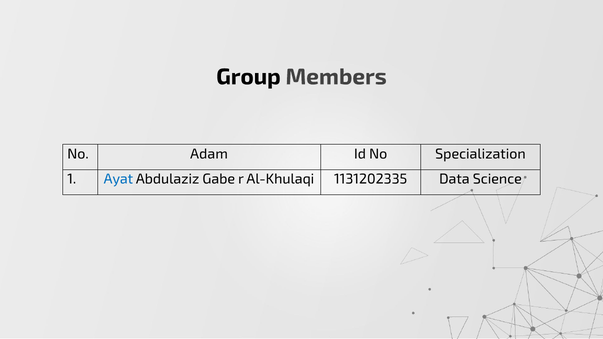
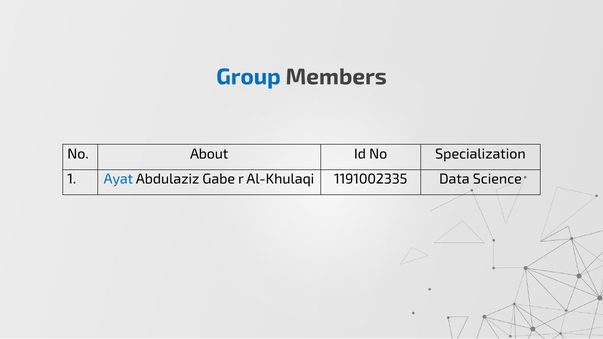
Group colour: black -> blue
Adam: Adam -> About
1131202335: 1131202335 -> 1191002335
